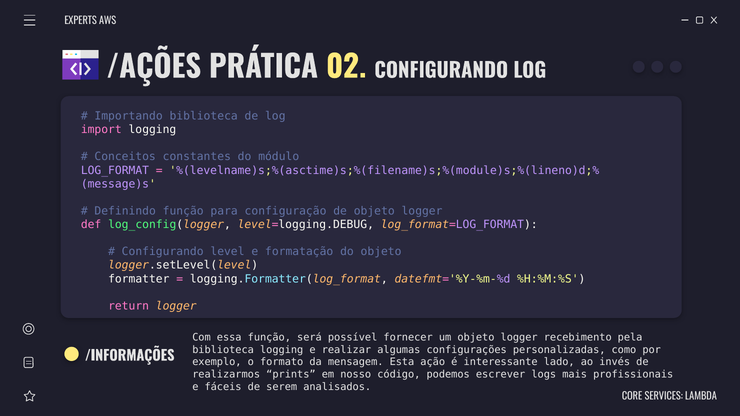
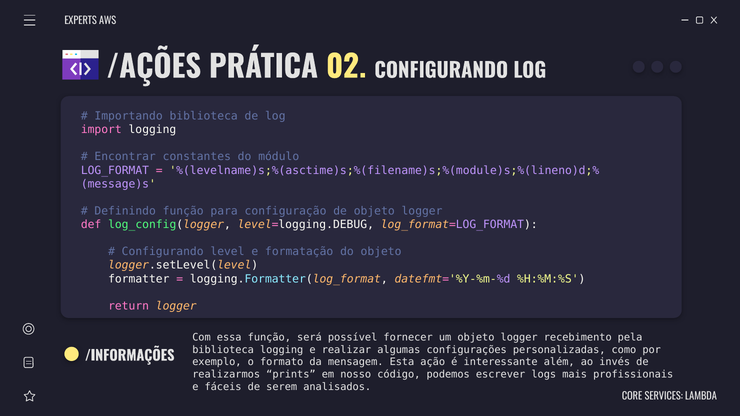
Conceitos: Conceitos -> Encontrar
lado: lado -> além
